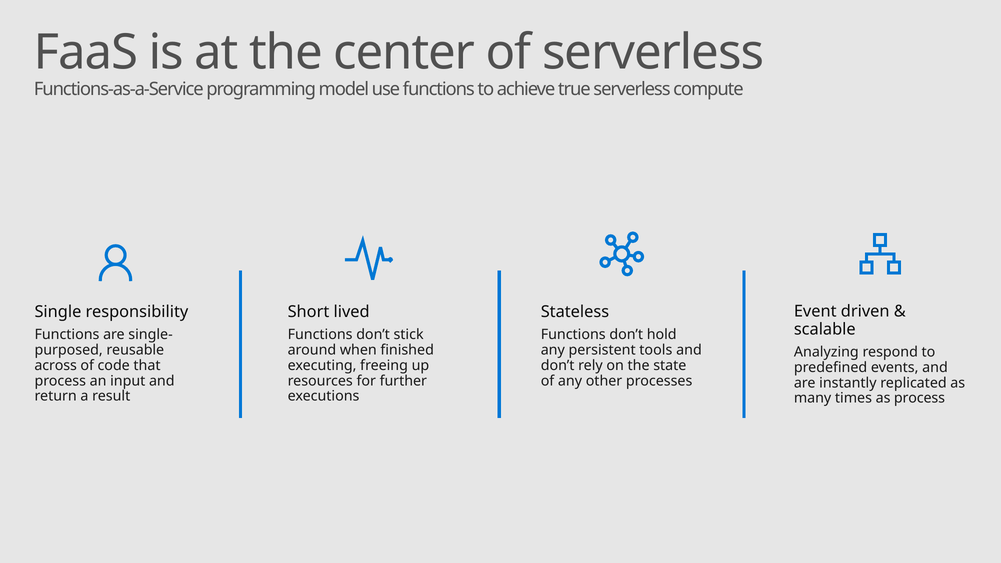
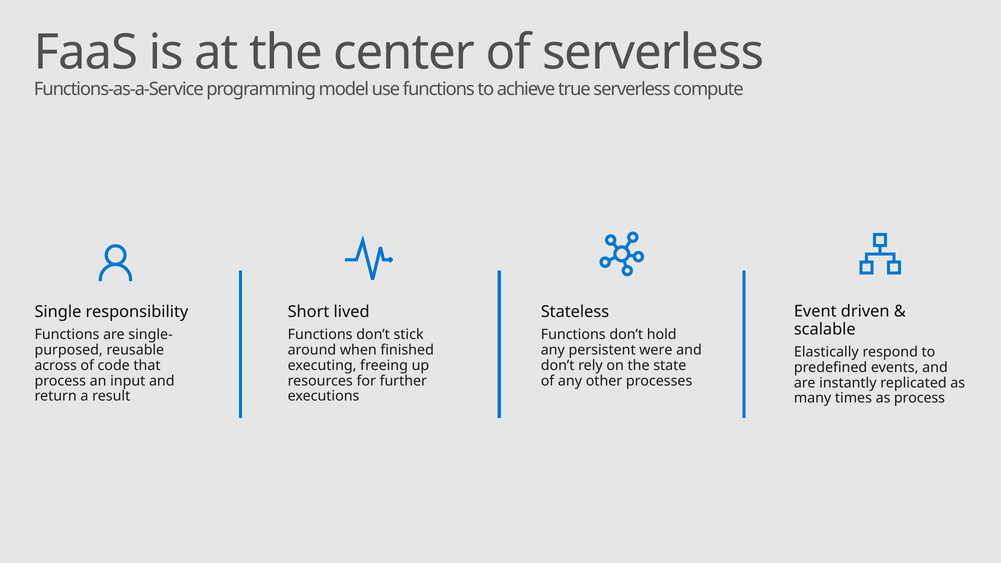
tools: tools -> were
Analyzing: Analyzing -> Elastically
